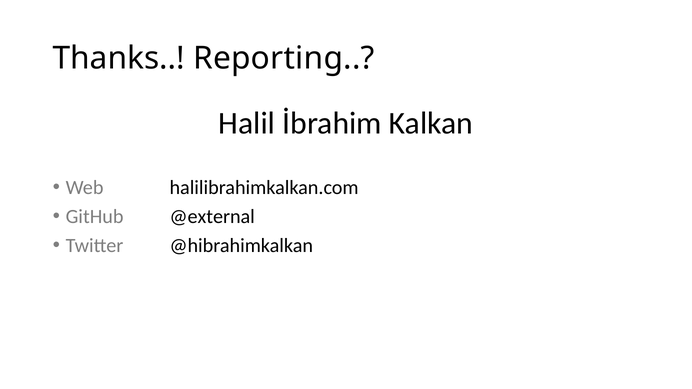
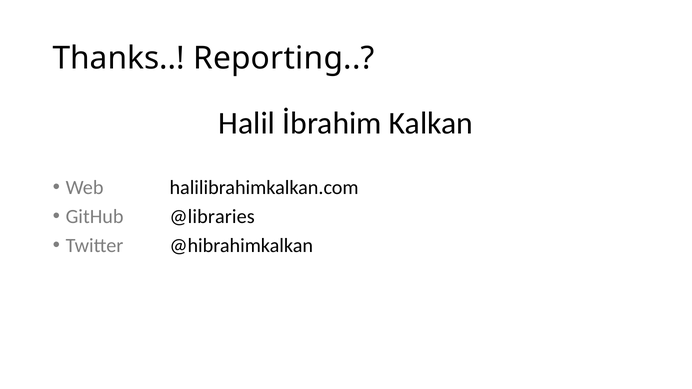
@external: @external -> @libraries
